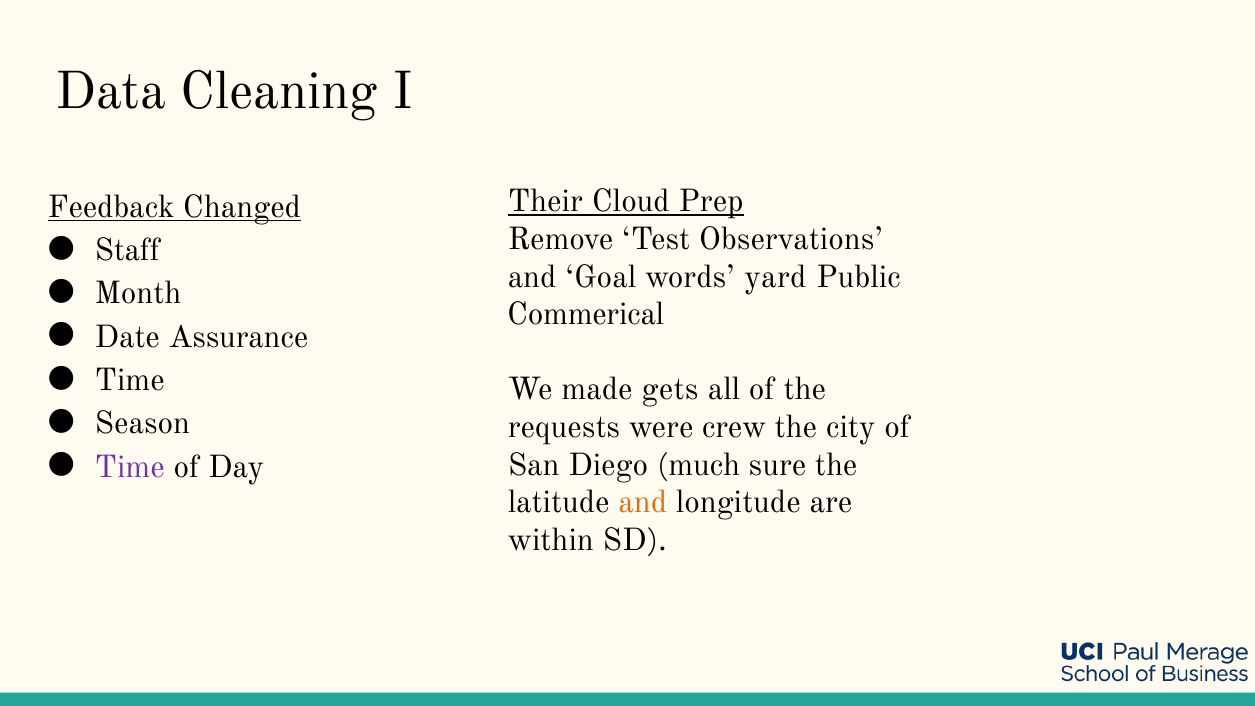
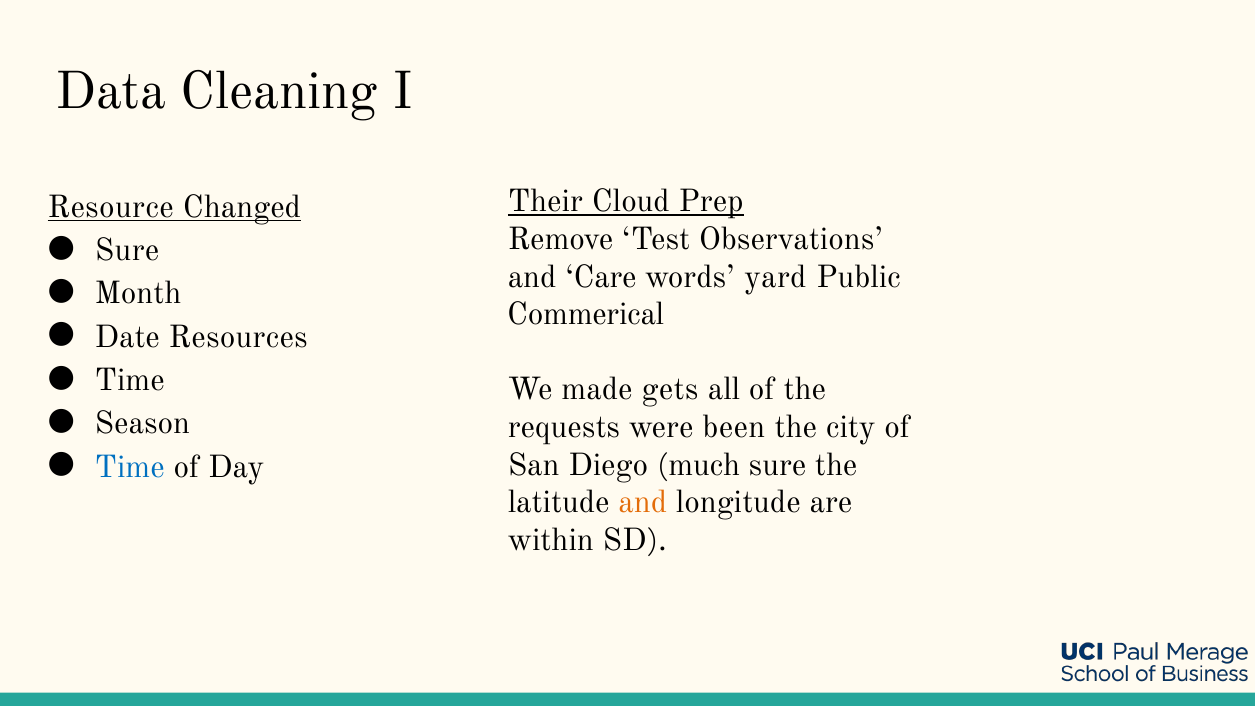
Feedback: Feedback -> Resource
Staff at (127, 250): Staff -> Sure
Goal: Goal -> Care
Assurance: Assurance -> Resources
crew: crew -> been
Time at (130, 467) colour: purple -> blue
